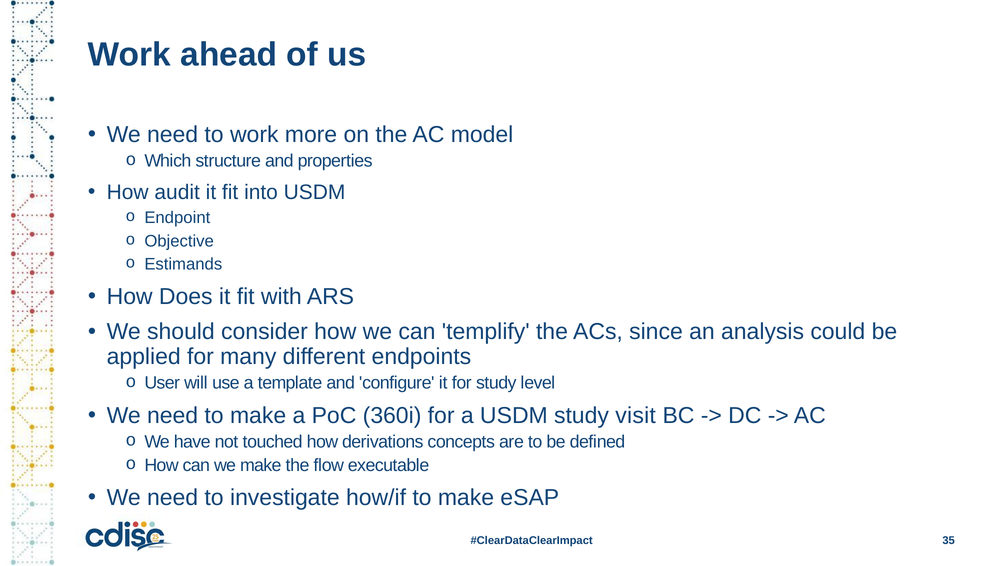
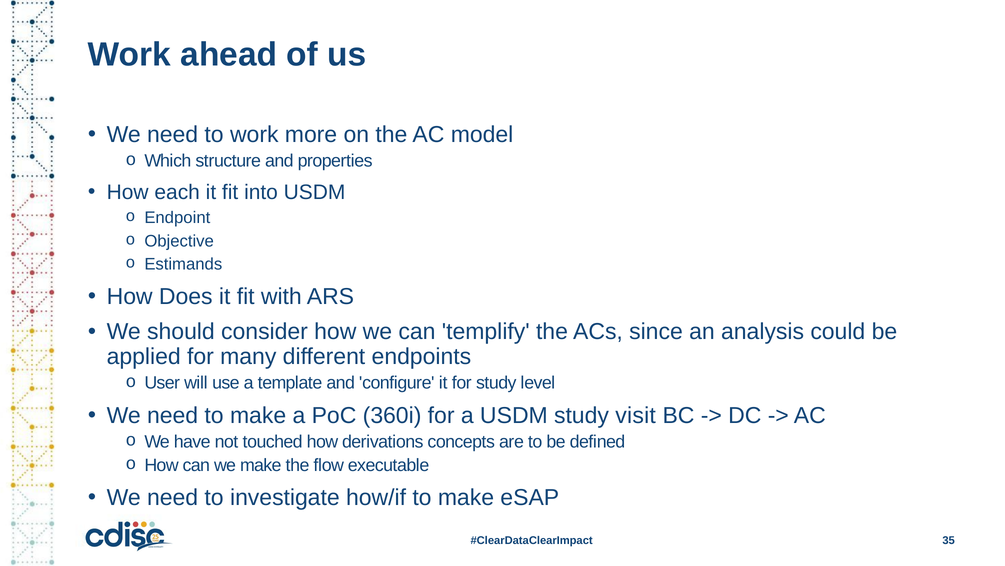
audit: audit -> each
